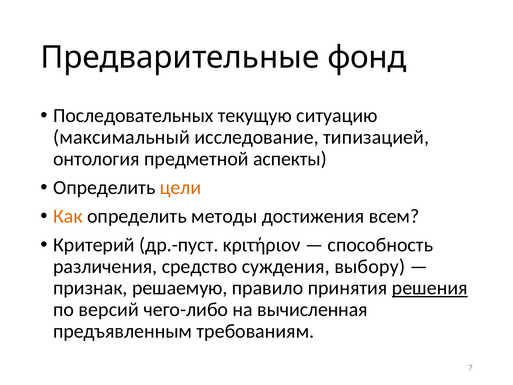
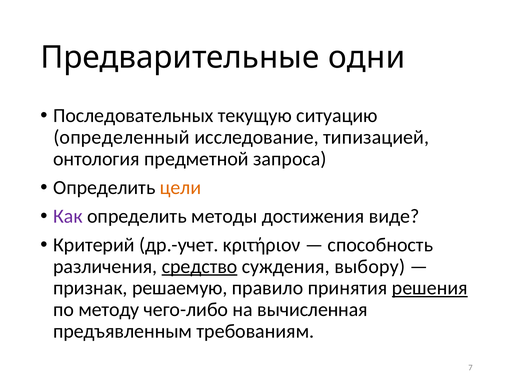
фонд: фонд -> одни
максимальный: максимальный -> определенный
аспекты: аспекты -> запроса
Как colour: orange -> purple
всем: всем -> виде
др.-пуст: др.-пуст -> др.-учет
средство underline: none -> present
версий: версий -> методу
